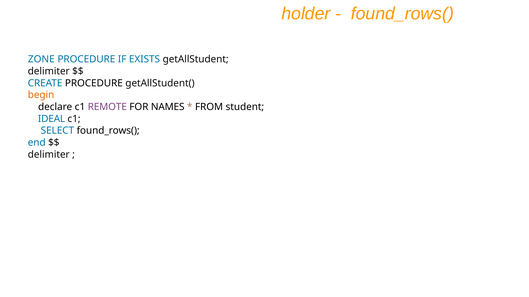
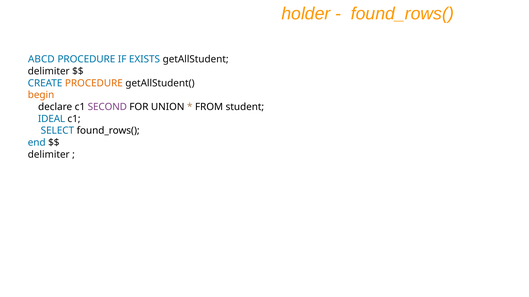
ZONE: ZONE -> ABCD
PROCEDURE at (94, 83) colour: black -> orange
REMOTE: REMOTE -> SECOND
NAMES: NAMES -> UNION
